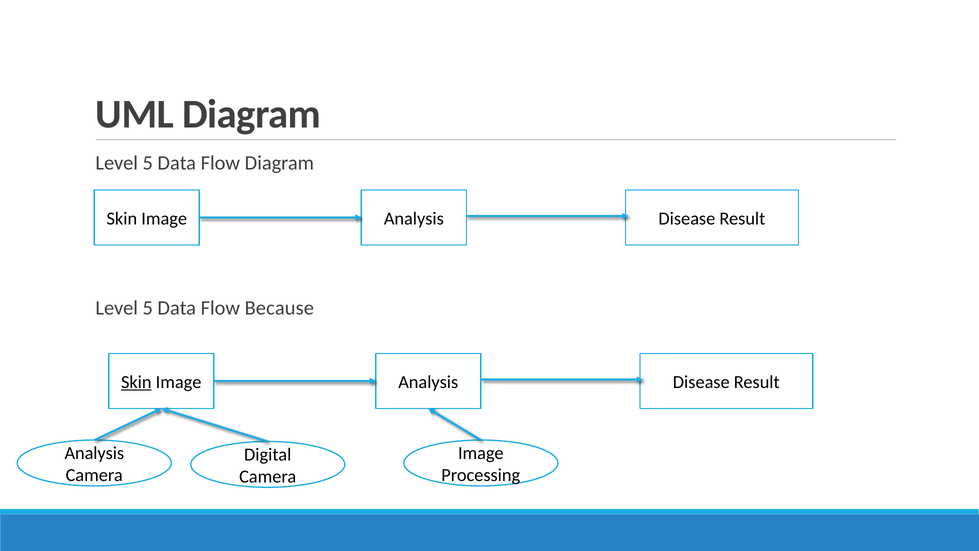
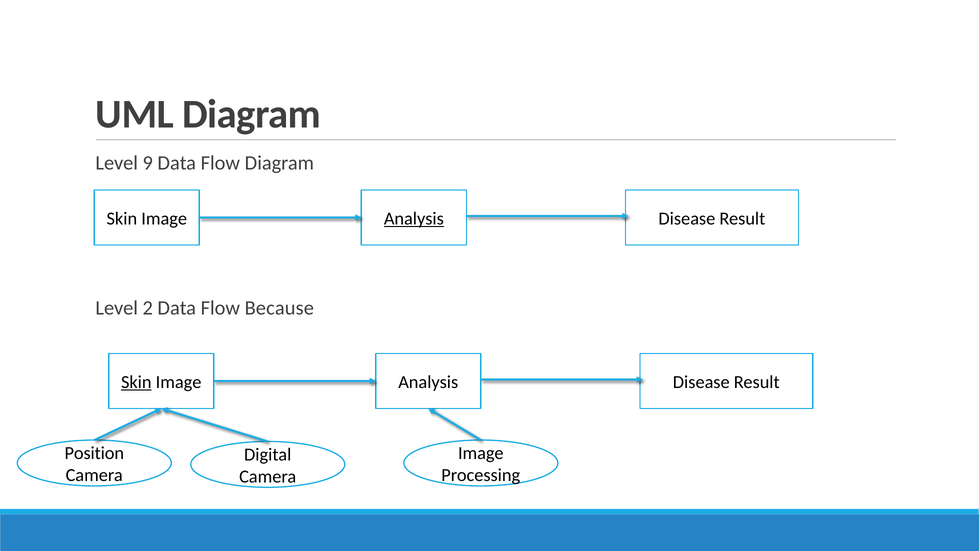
5 at (148, 163): 5 -> 9
Analysis at (414, 219) underline: none -> present
5 at (148, 308): 5 -> 2
Analysis at (94, 453): Analysis -> Position
